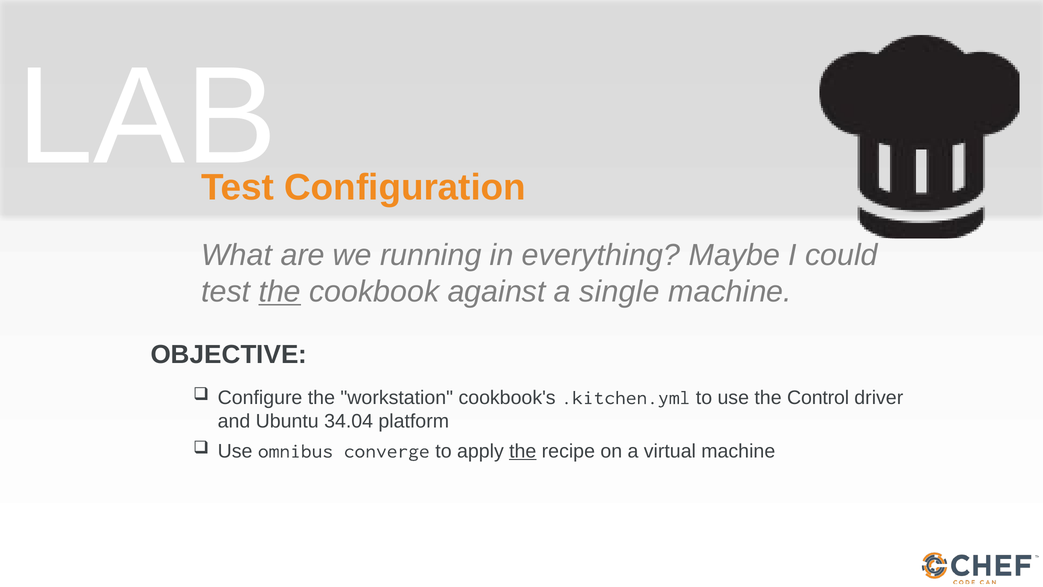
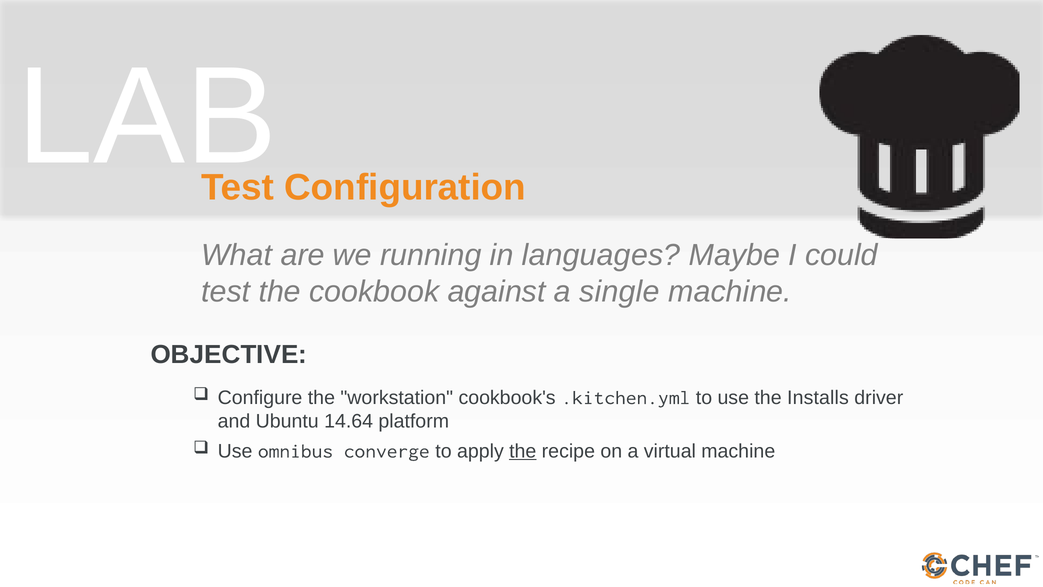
everything: everything -> languages
the at (280, 291) underline: present -> none
Control: Control -> Installs
34.04: 34.04 -> 14.64
